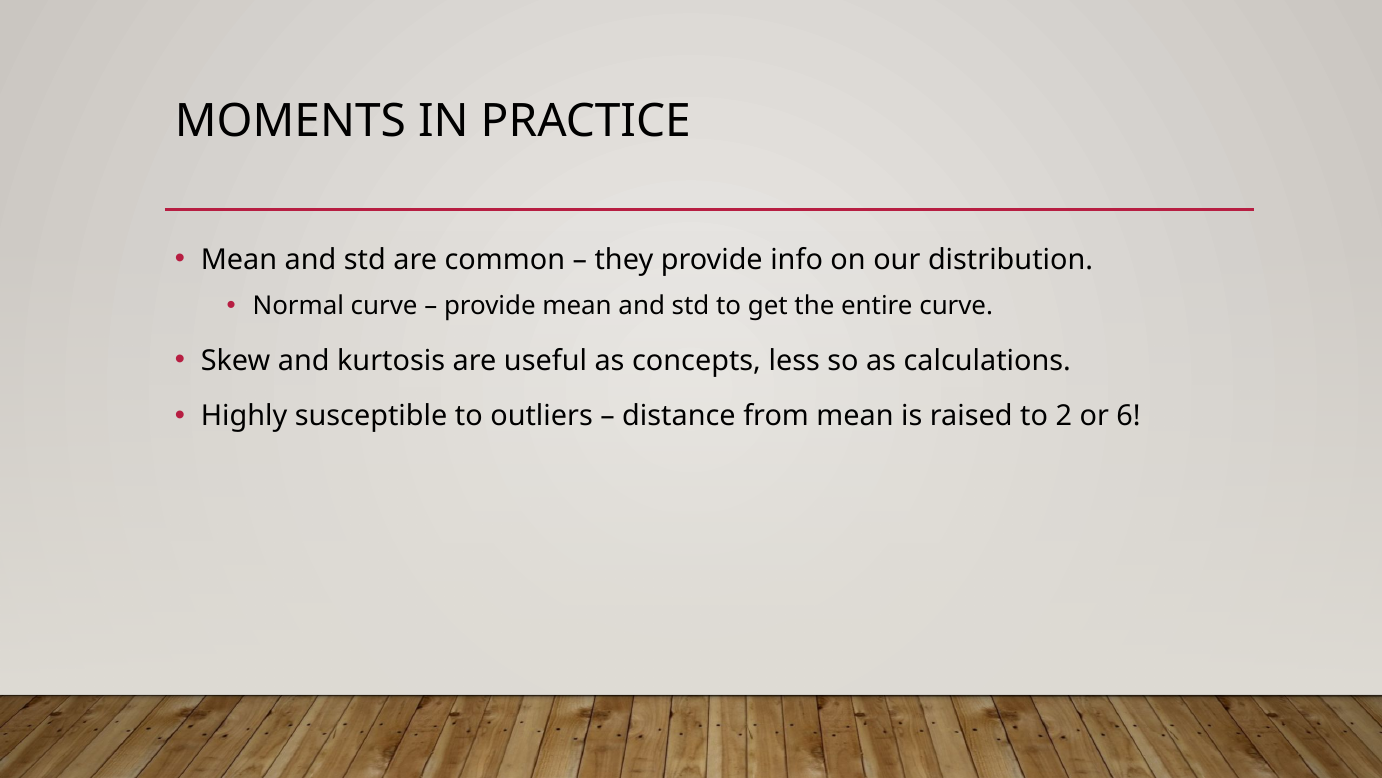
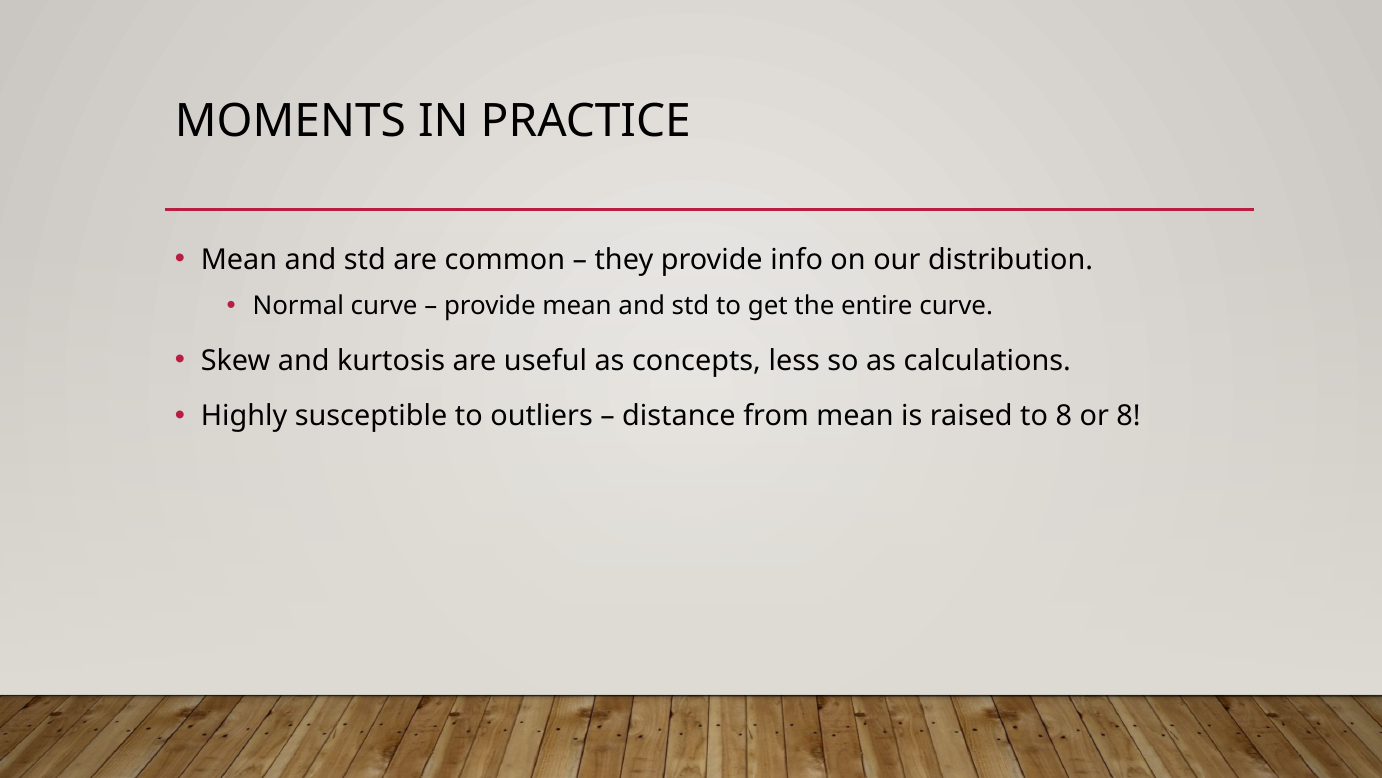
to 2: 2 -> 8
or 6: 6 -> 8
